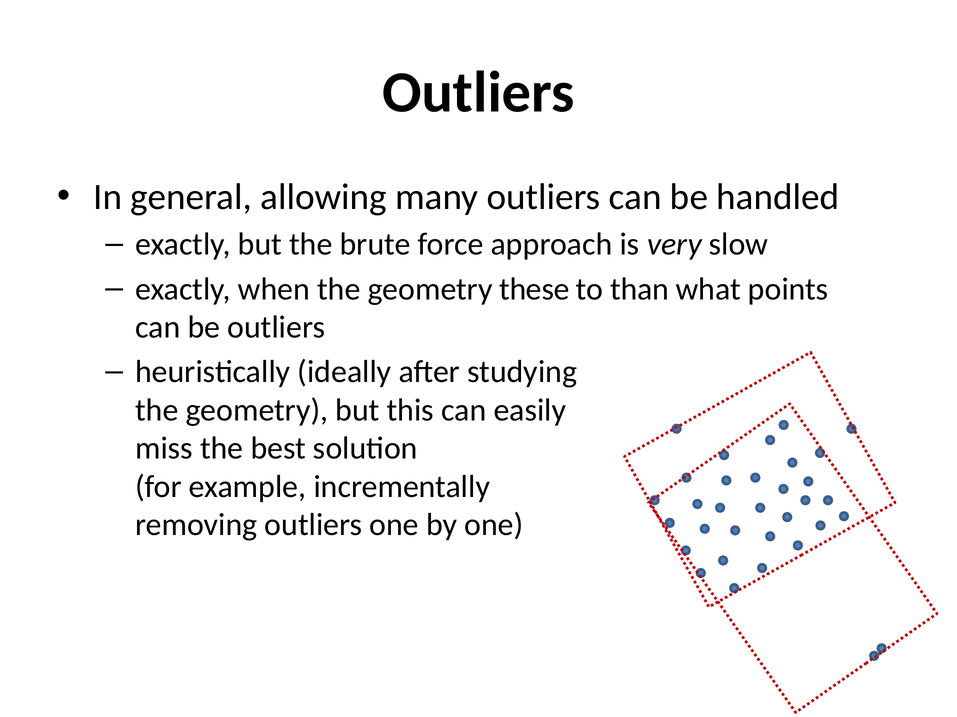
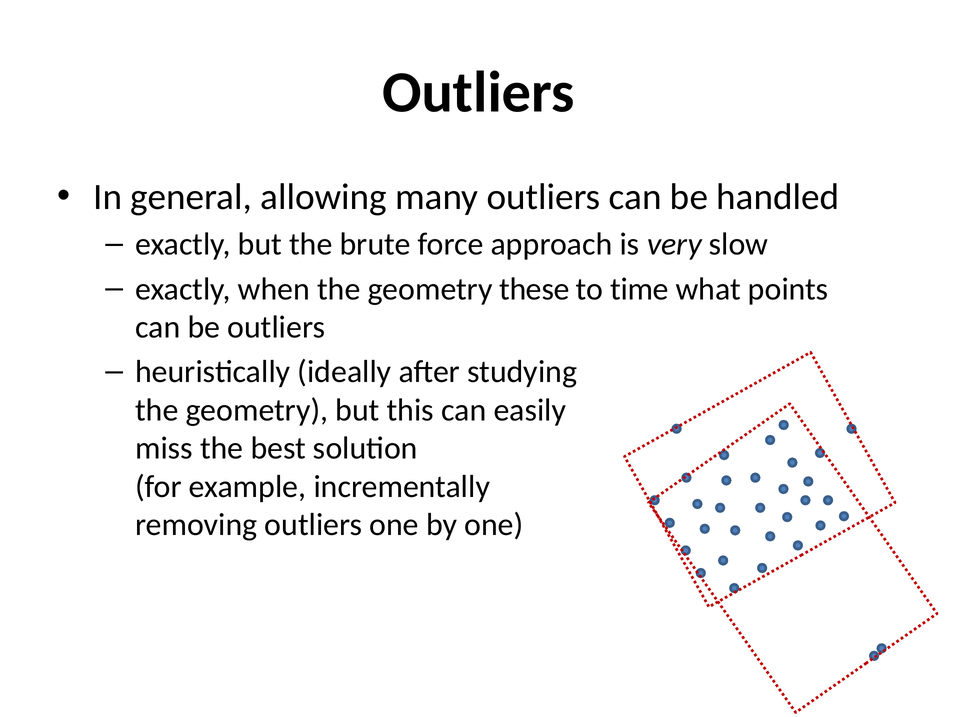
than: than -> time
